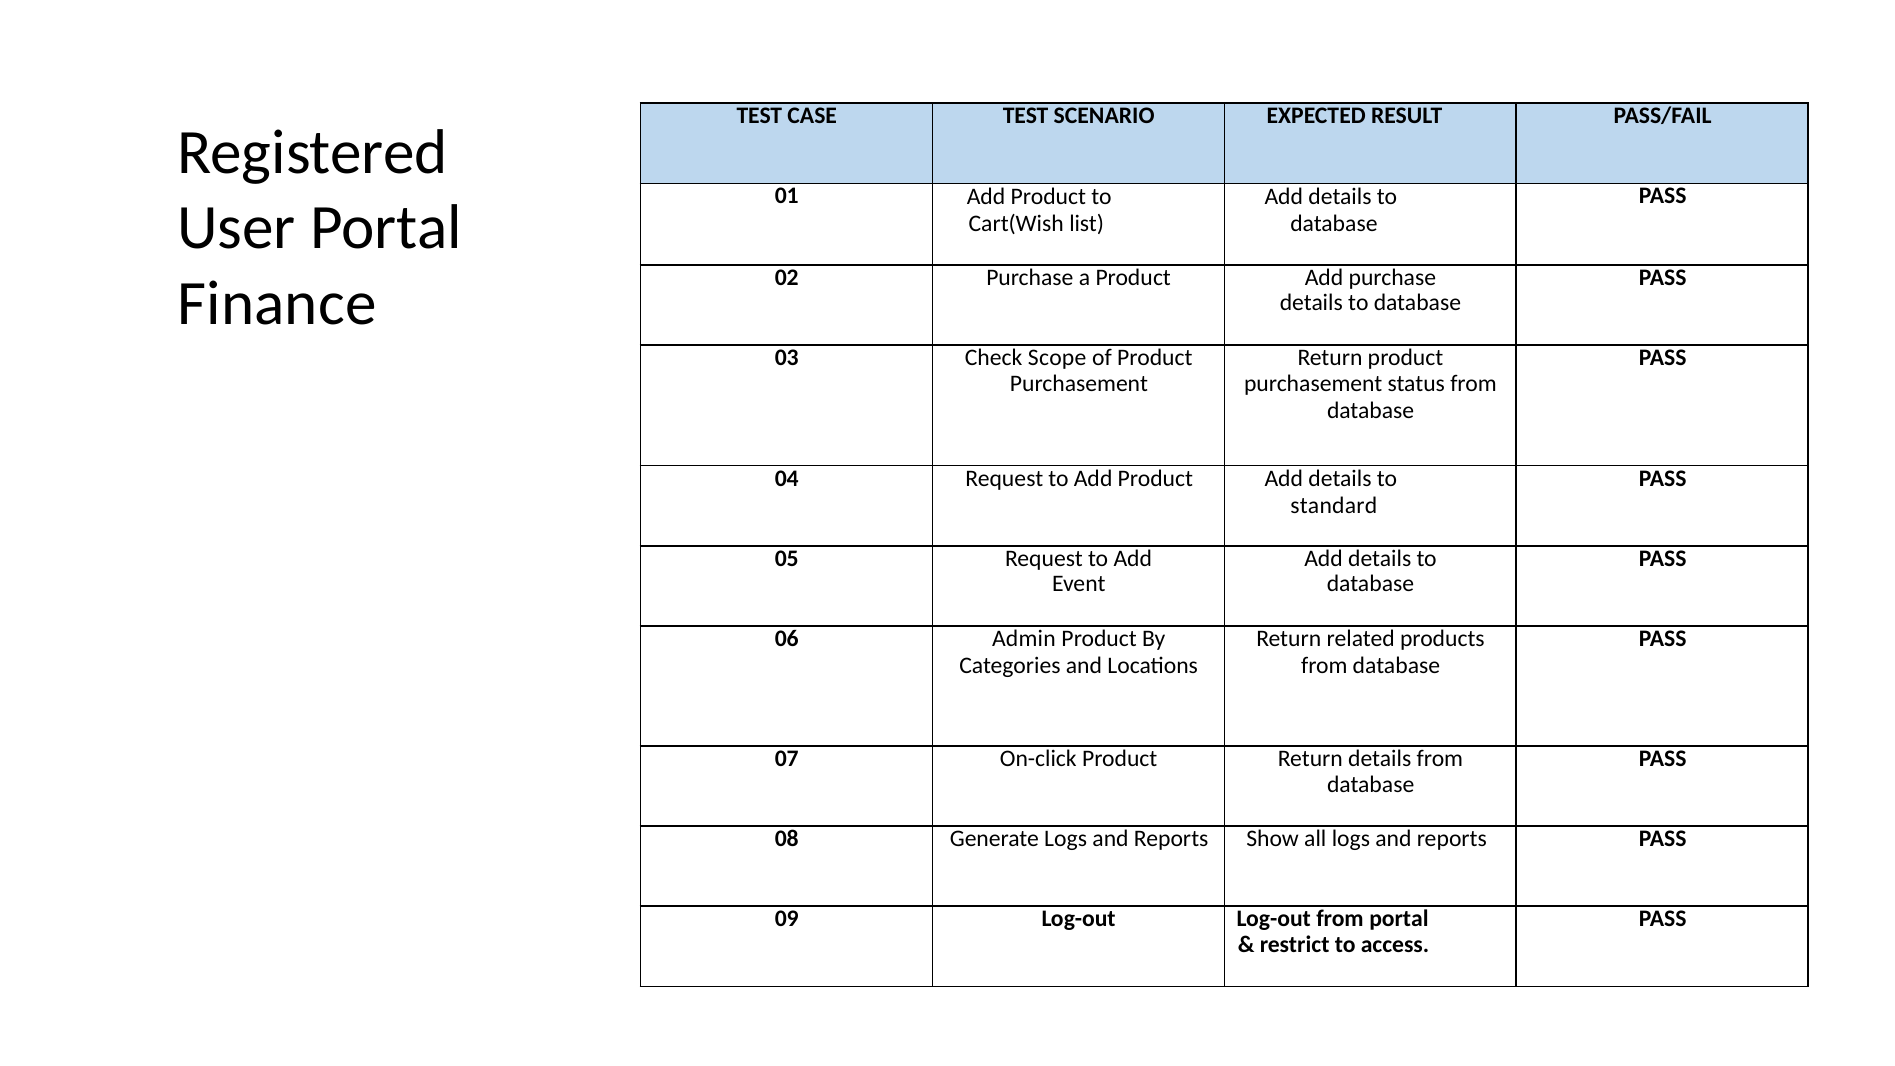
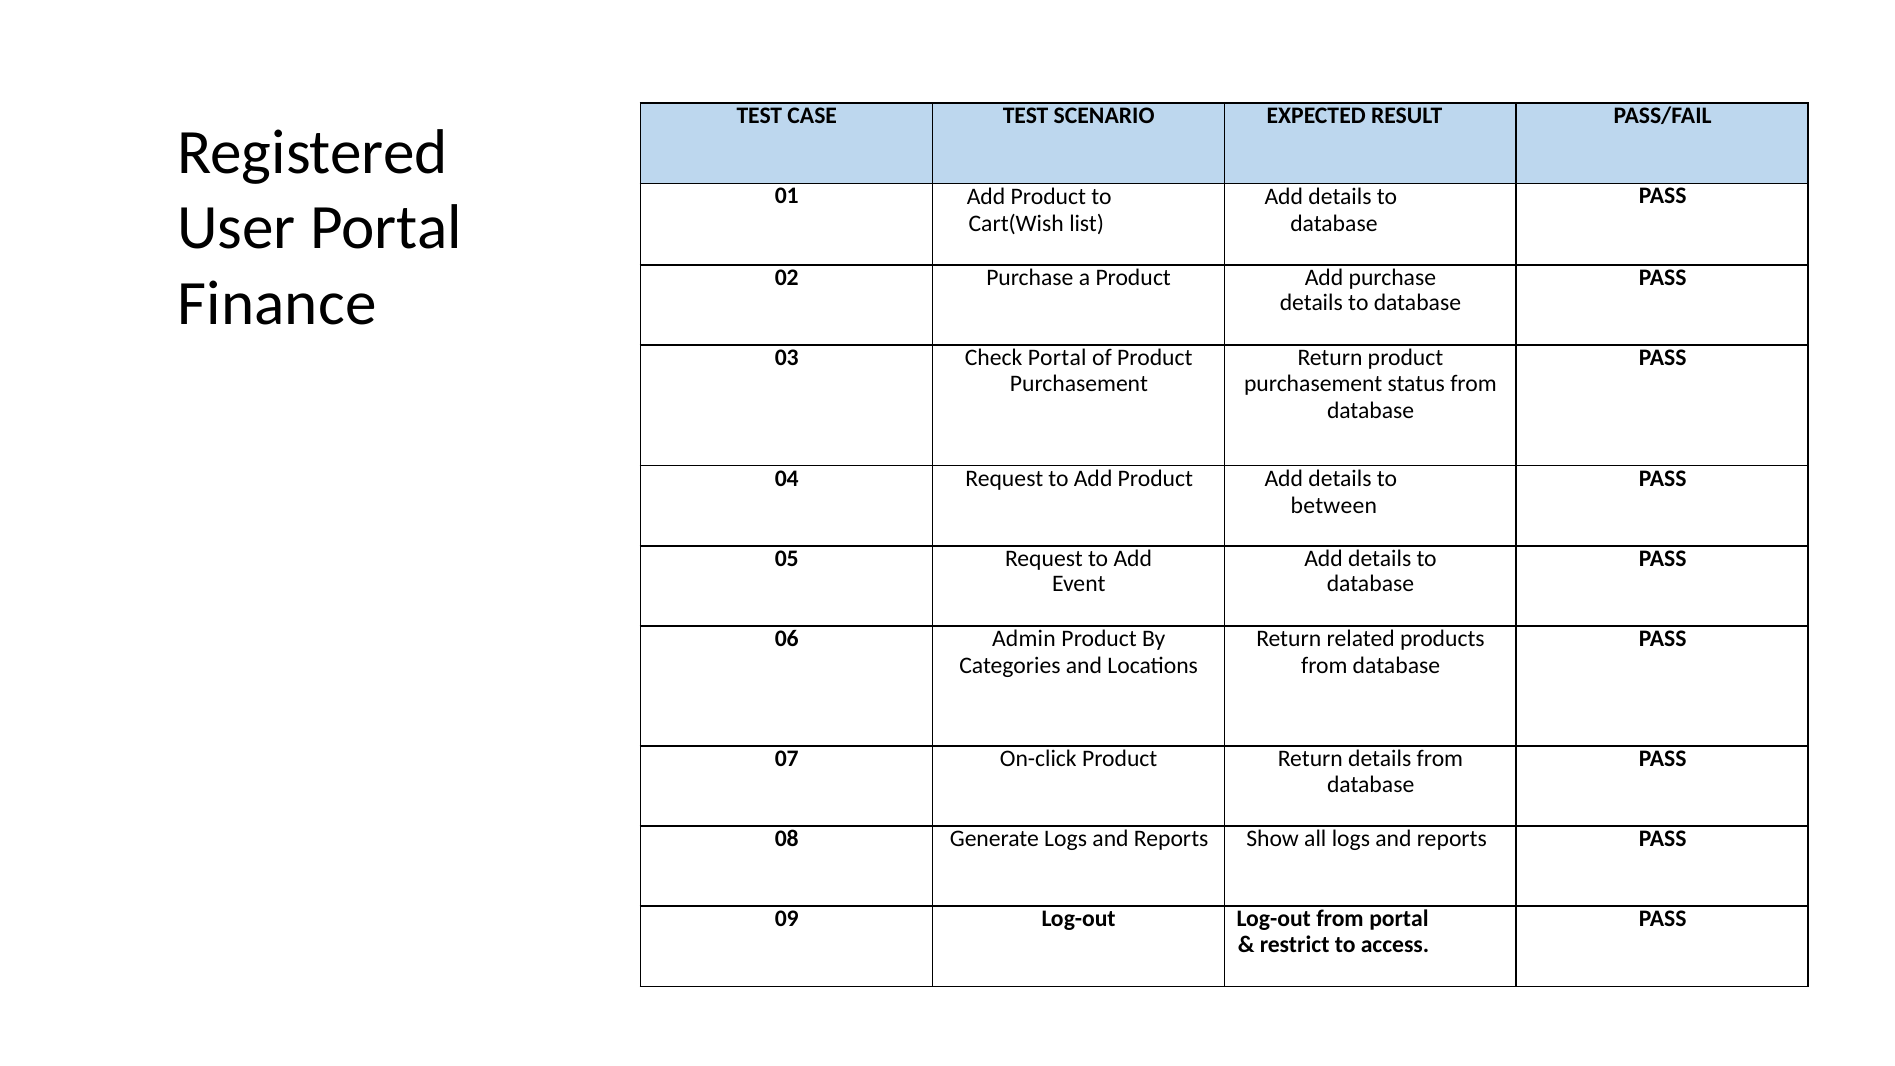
Check Scope: Scope -> Portal
standard: standard -> between
